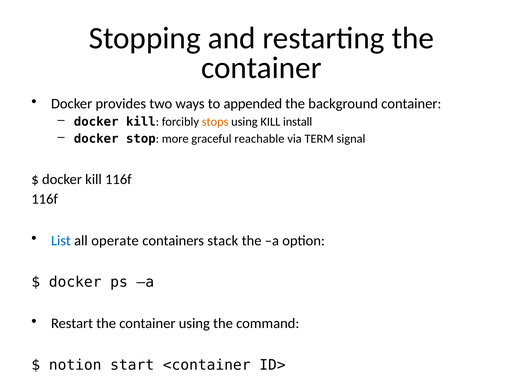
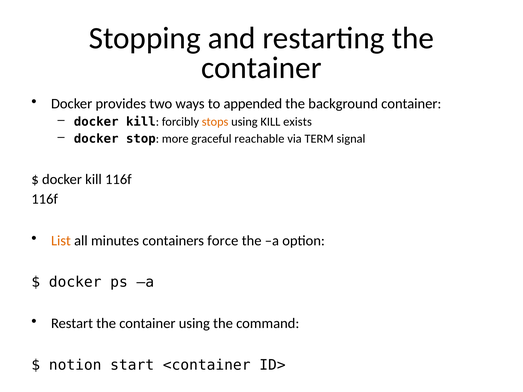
install: install -> exists
List colour: blue -> orange
operate: operate -> minutes
stack: stack -> force
